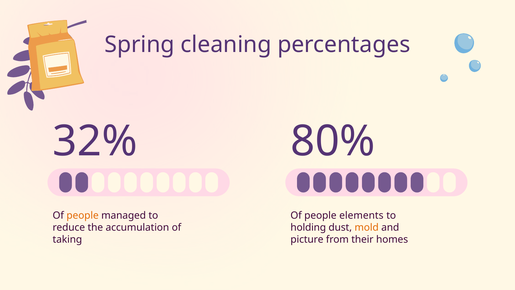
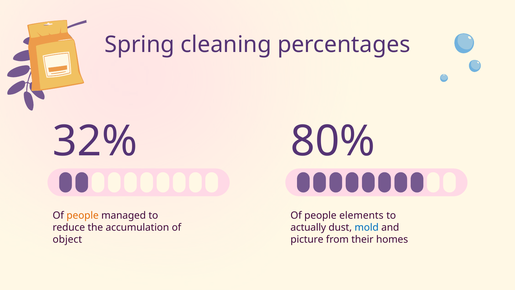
holding: holding -> actually
mold colour: orange -> blue
taking: taking -> object
